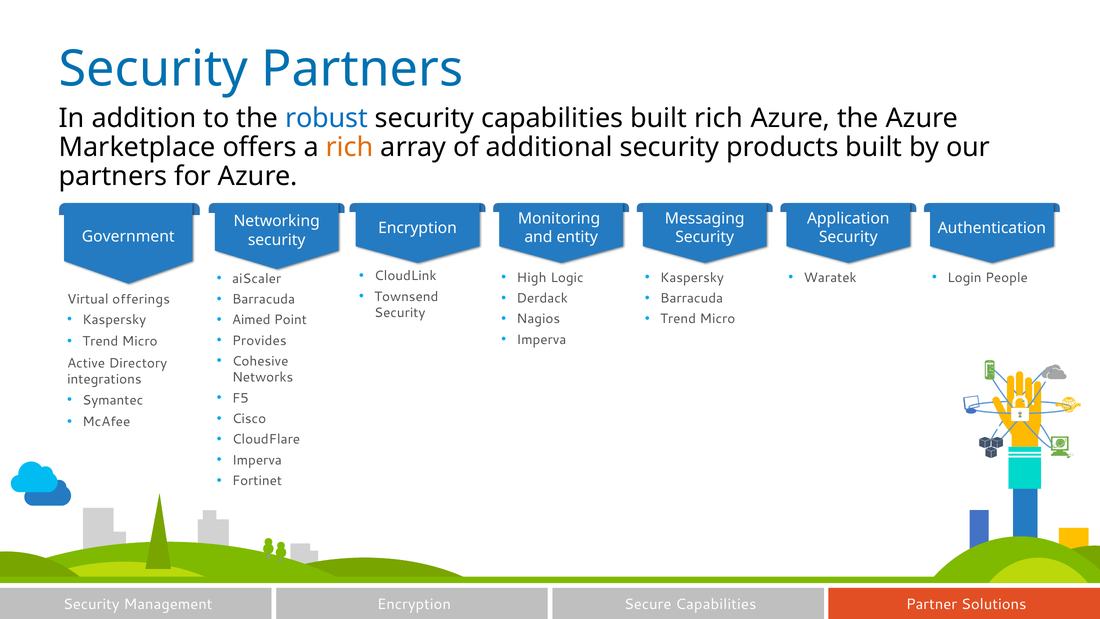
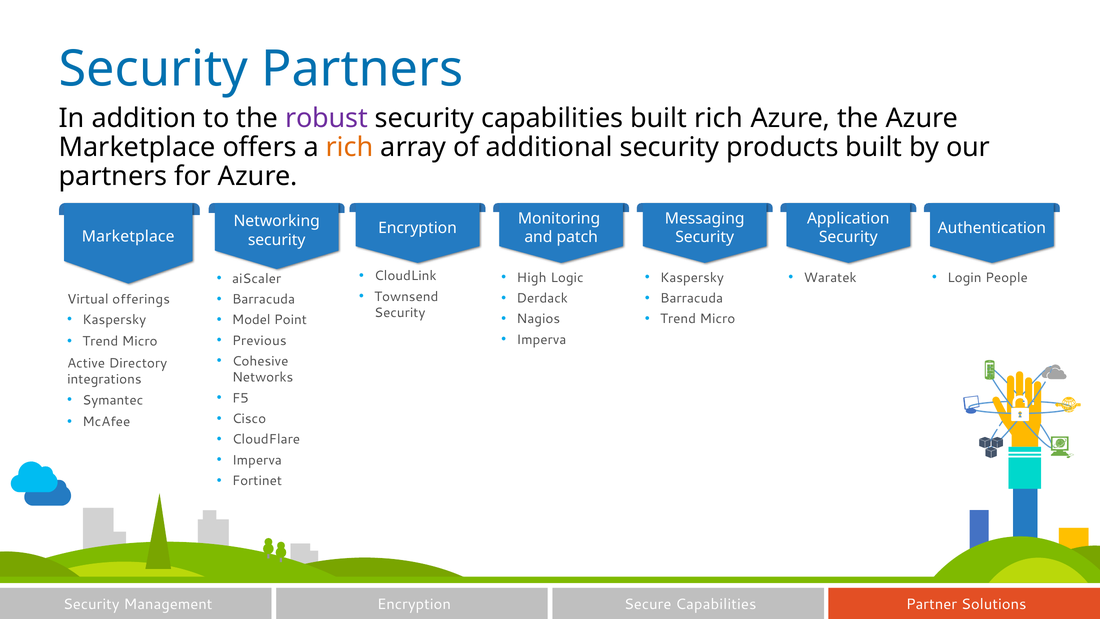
robust colour: blue -> purple
Government at (128, 237): Government -> Marketplace
entity: entity -> patch
Aimed: Aimed -> Model
Provides: Provides -> Previous
